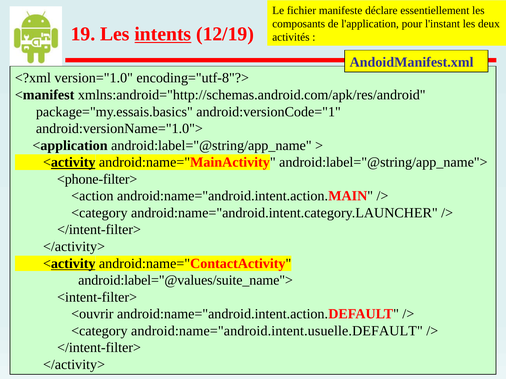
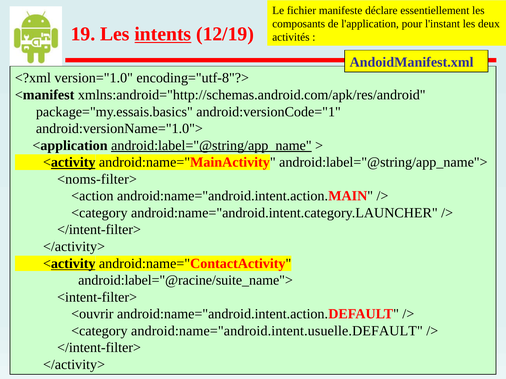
android:label="@string/app_name underline: none -> present
<phone-filter>: <phone-filter> -> <noms-filter>
android:label="@values/suite_name">: android:label="@values/suite_name"> -> android:label="@racine/suite_name">
